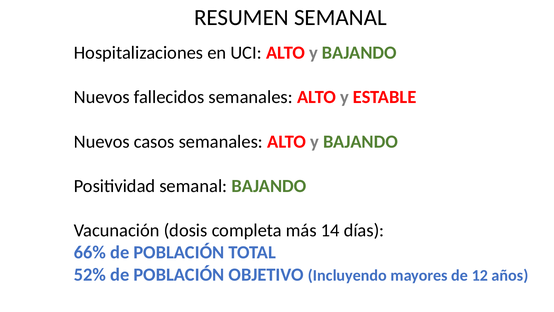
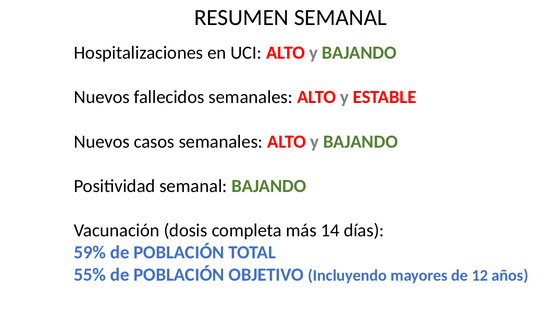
66%: 66% -> 59%
52%: 52% -> 55%
